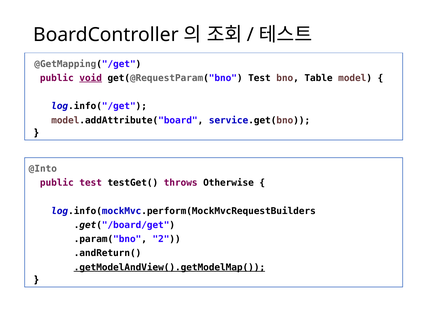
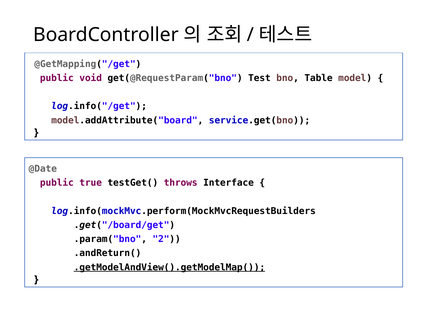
void underline: present -> none
@Into: @Into -> @Date
public test: test -> true
Otherwise: Otherwise -> Interface
